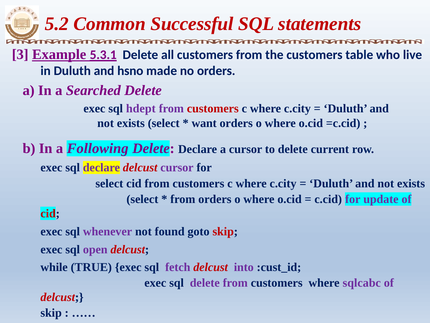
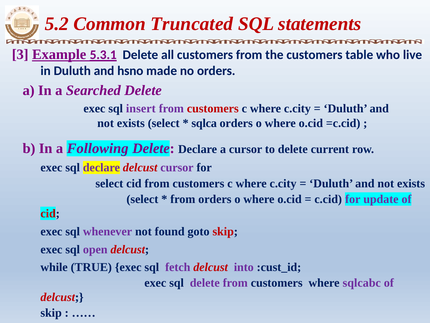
Successful: Successful -> Truncated
hdept: hdept -> insert
want: want -> sqlca
